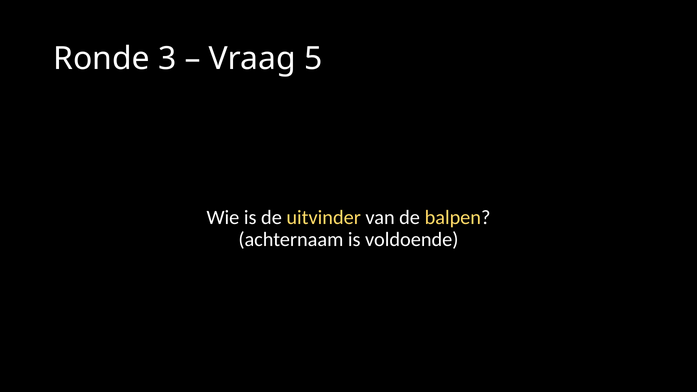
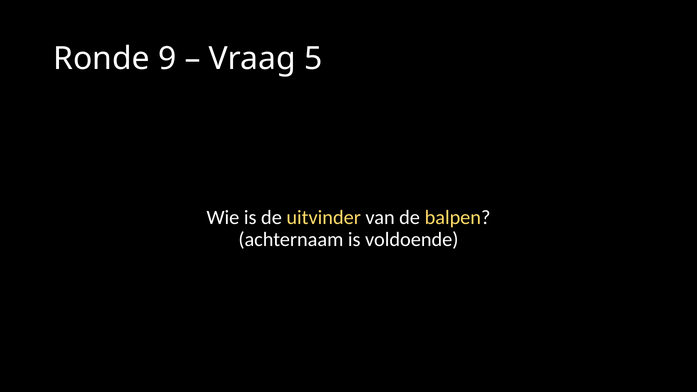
3: 3 -> 9
